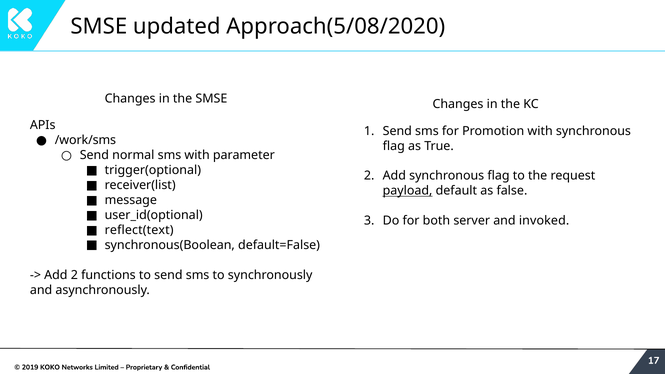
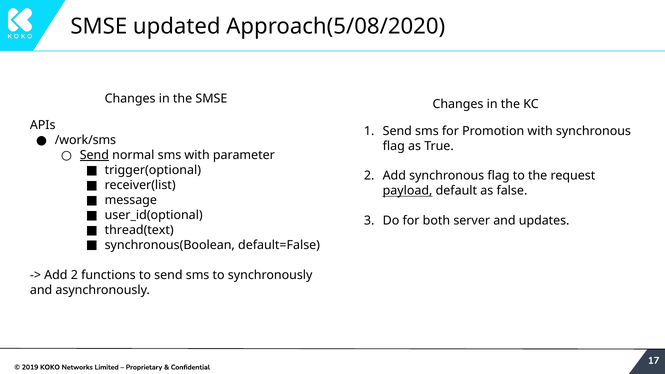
Send at (94, 155) underline: none -> present
invoked: invoked -> updates
reflect(text: reflect(text -> thread(text
